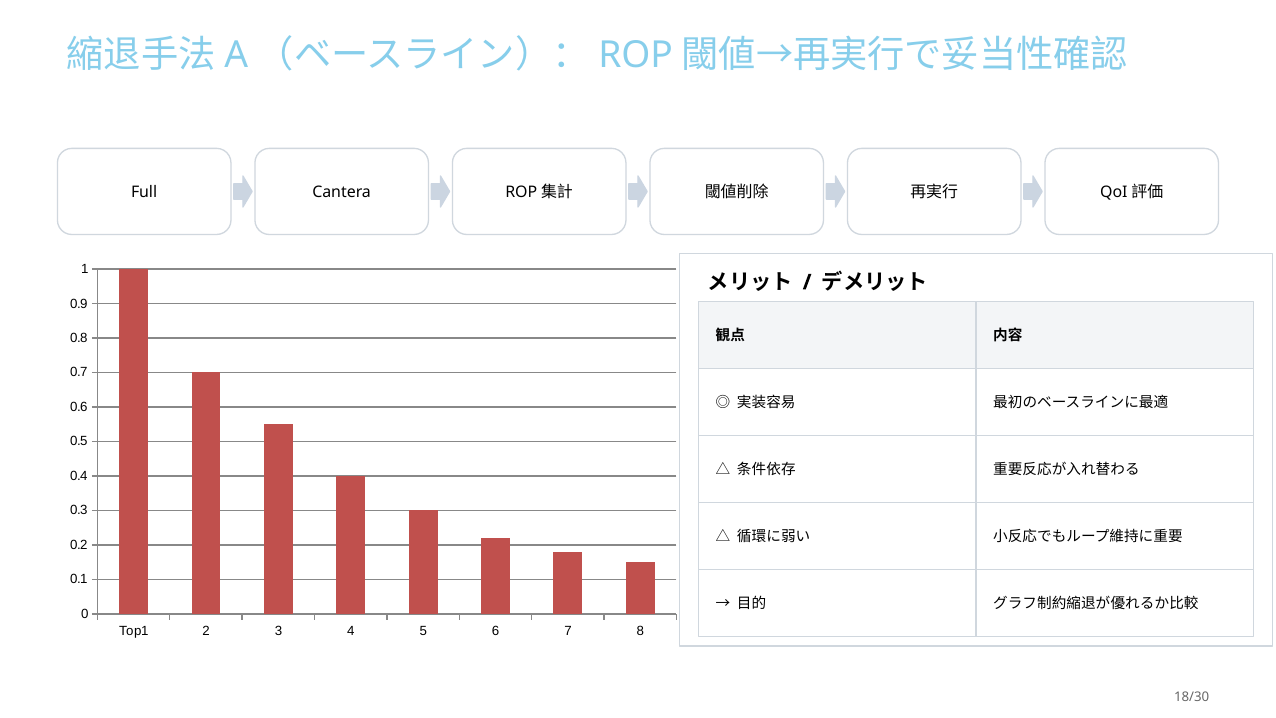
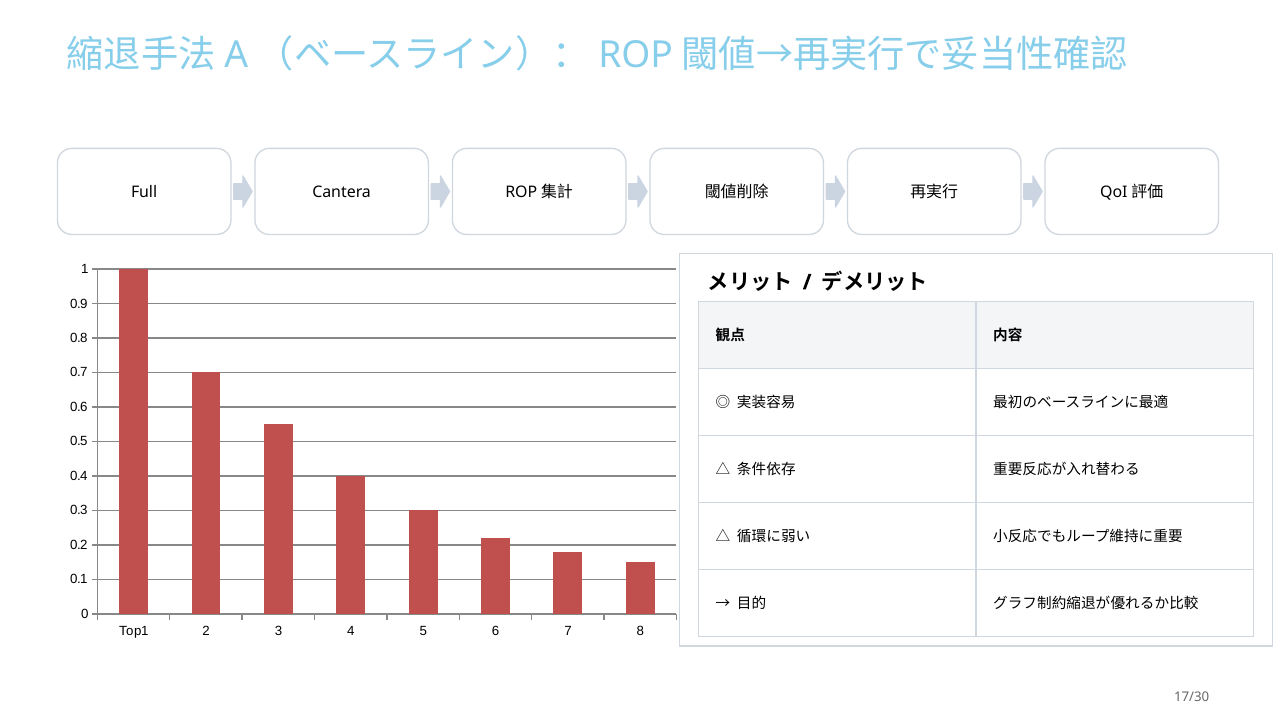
18/30: 18/30 -> 17/30
